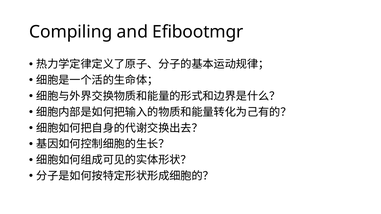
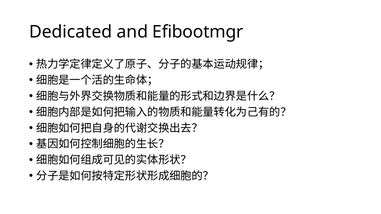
Compiling: Compiling -> Dedicated
